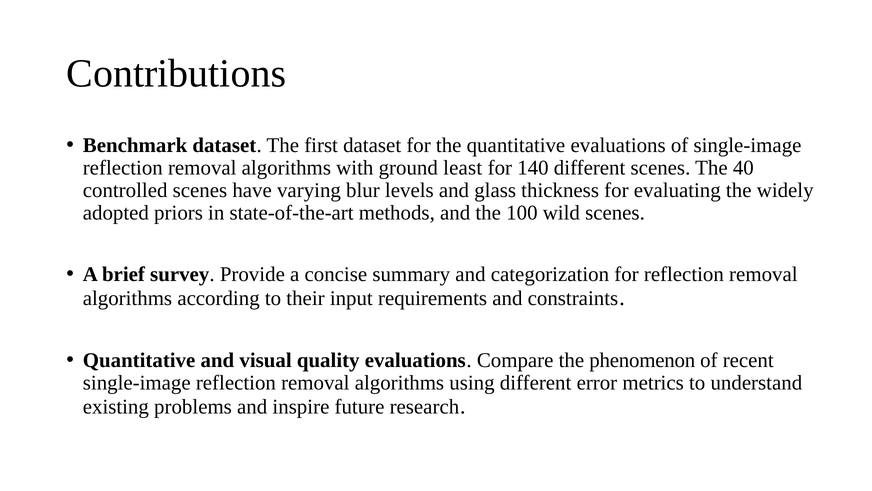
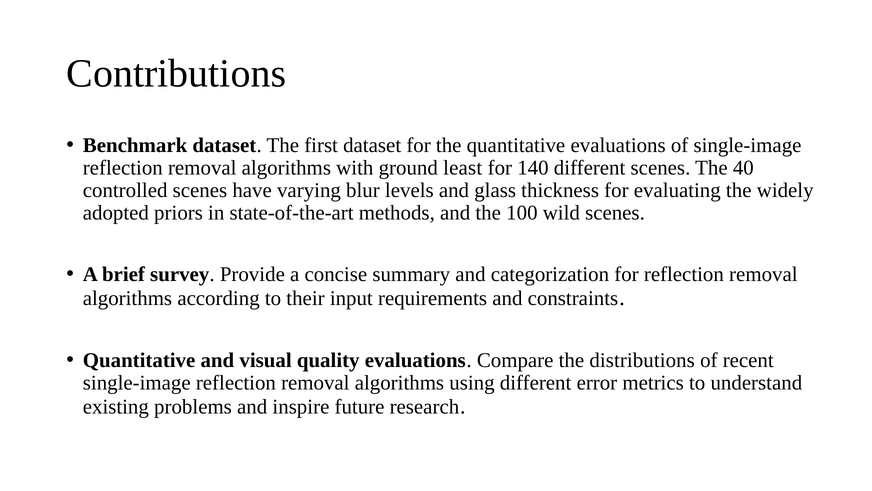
phenomenon: phenomenon -> distributions
